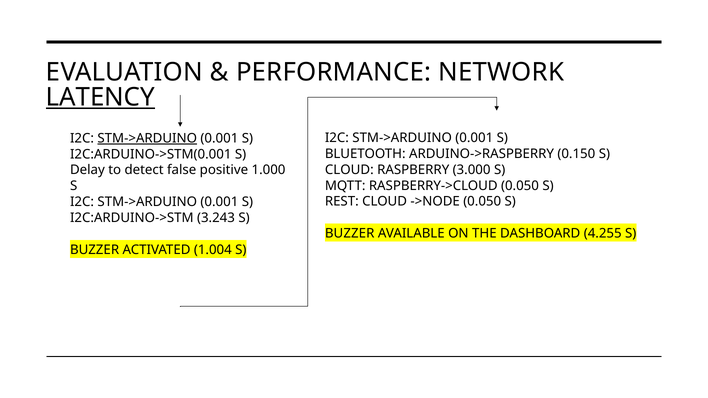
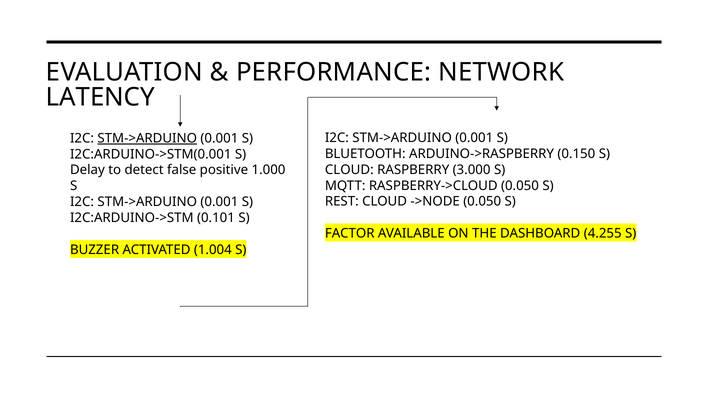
LATENCY underline: present -> none
3.243: 3.243 -> 0.101
BUZZER at (350, 234): BUZZER -> FACTOR
